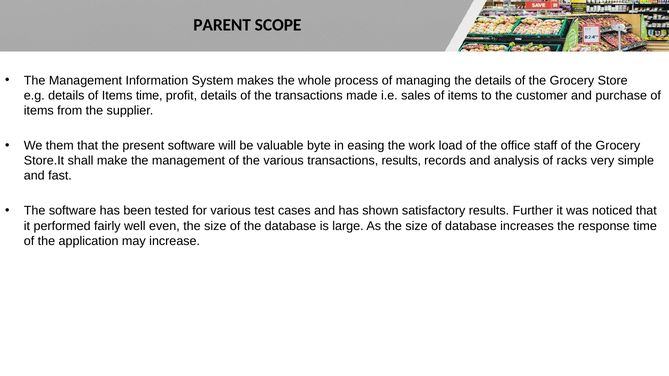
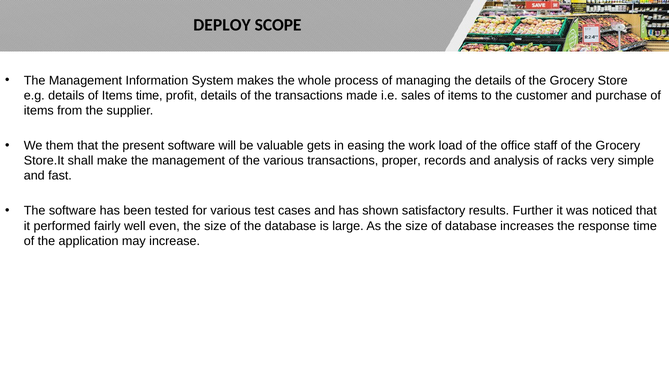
PARENT: PARENT -> DEPLOY
byte: byte -> gets
transactions results: results -> proper
